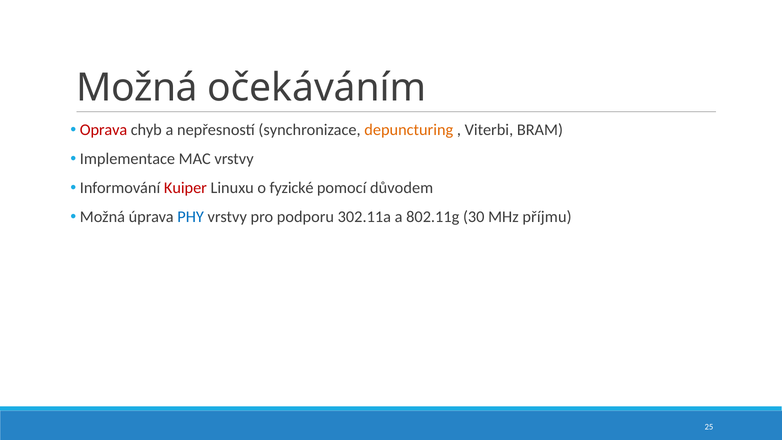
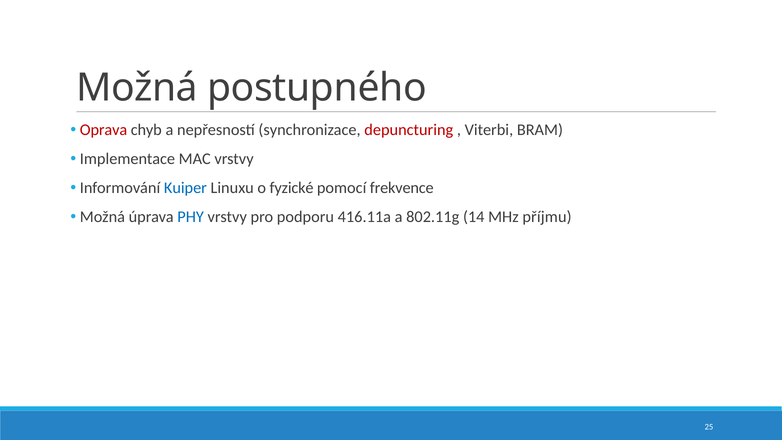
očekáváním: očekáváním -> postupného
depuncturing colour: orange -> red
Kuiper colour: red -> blue
důvodem: důvodem -> frekvence
302.11a: 302.11a -> 416.11a
30: 30 -> 14
